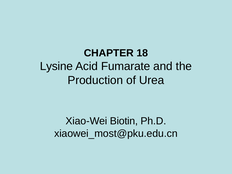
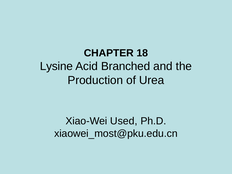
Fumarate: Fumarate -> Branched
Biotin: Biotin -> Used
